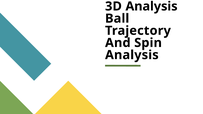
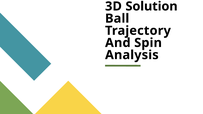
3D Analysis: Analysis -> Solution
